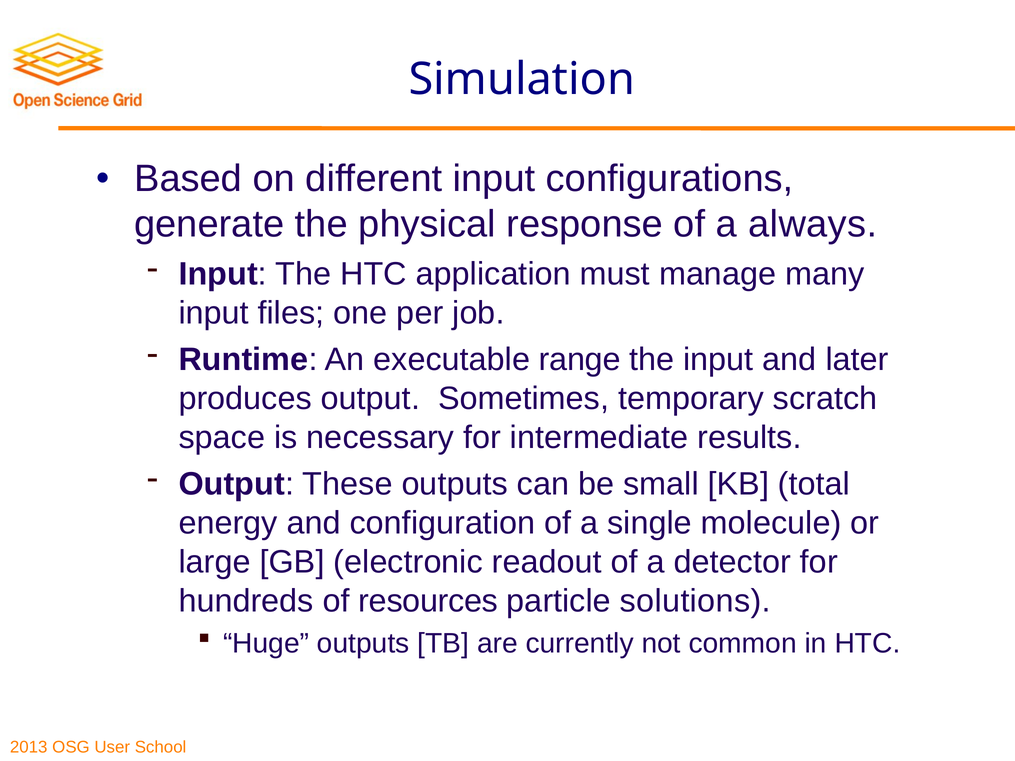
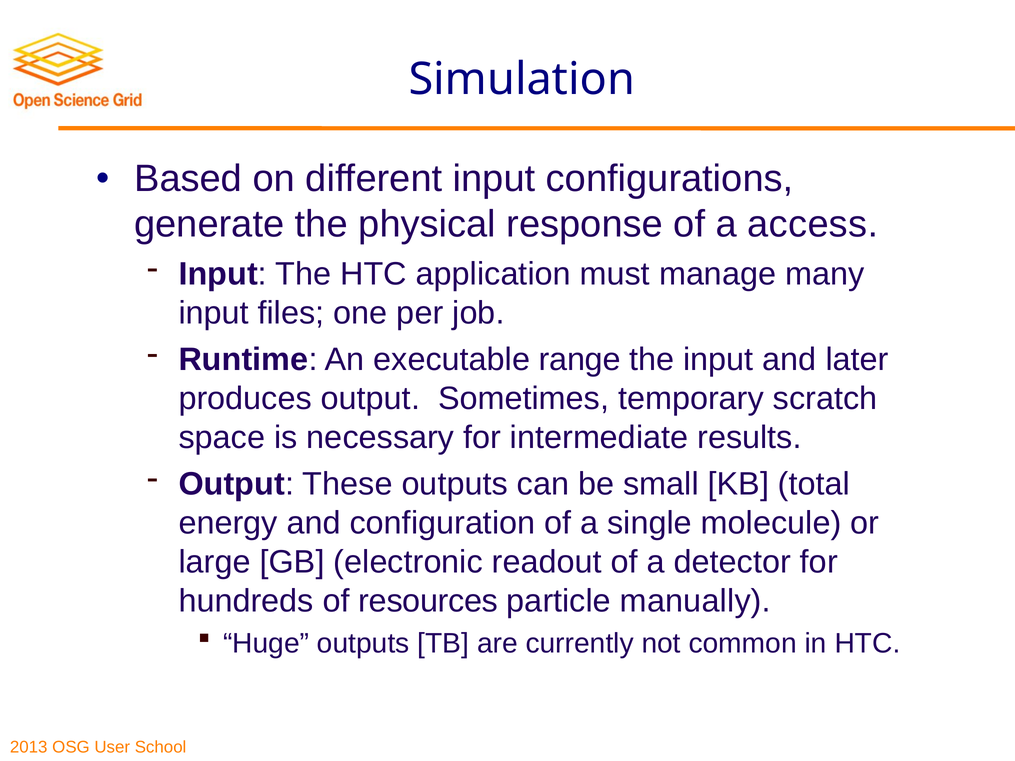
always: always -> access
solutions: solutions -> manually
